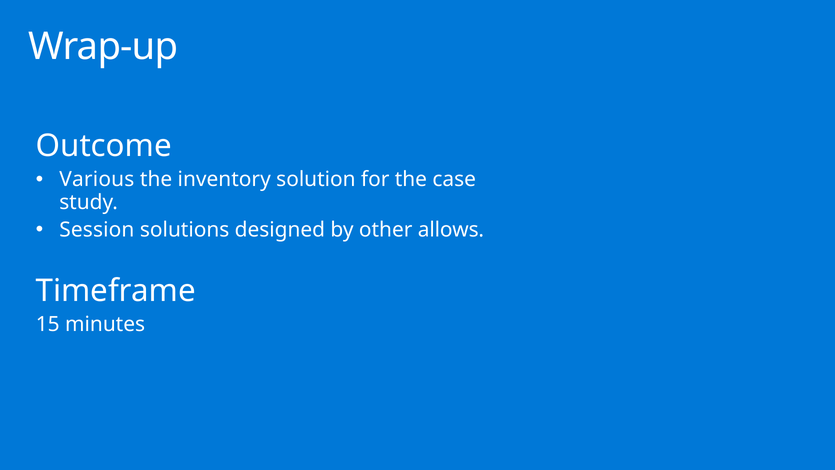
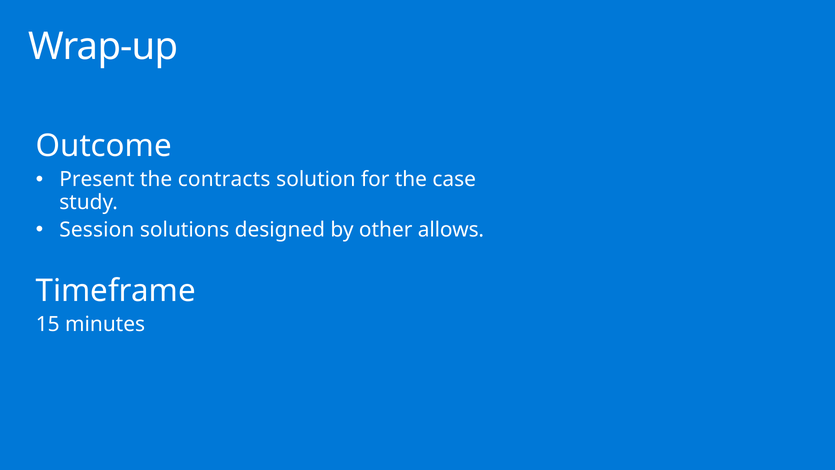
Various: Various -> Present
inventory: inventory -> contracts
